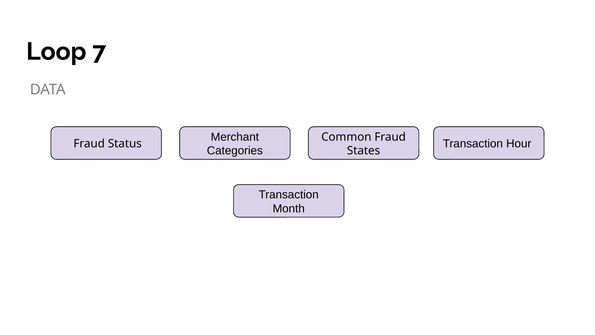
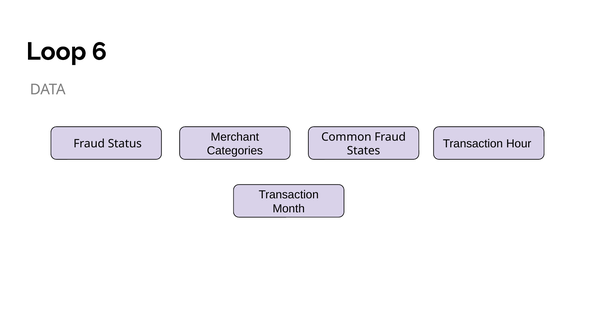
7: 7 -> 6
